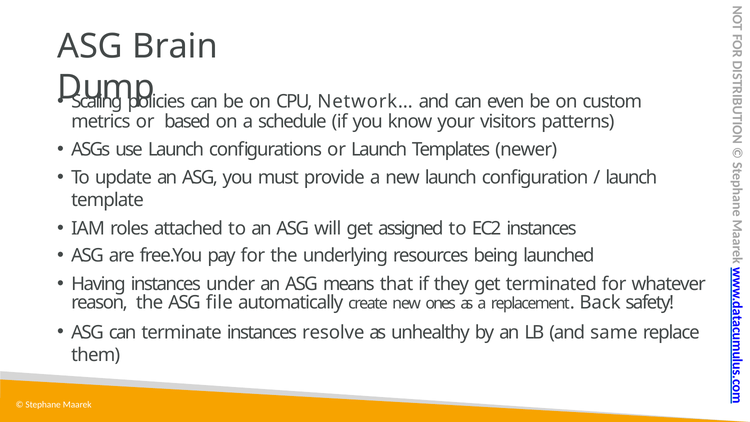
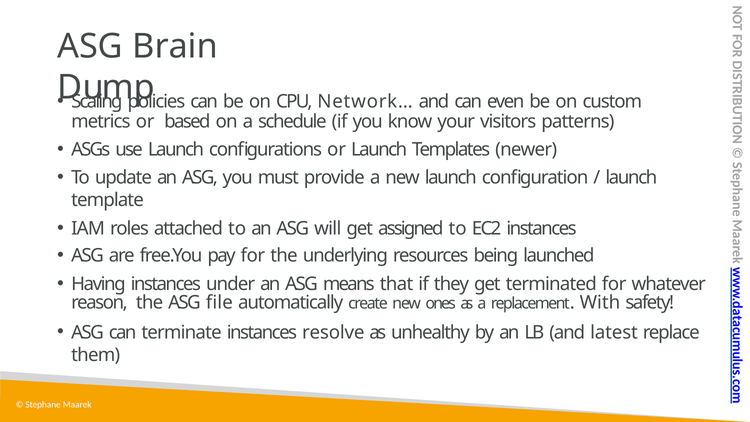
Back: Back -> With
same: same -> latest
